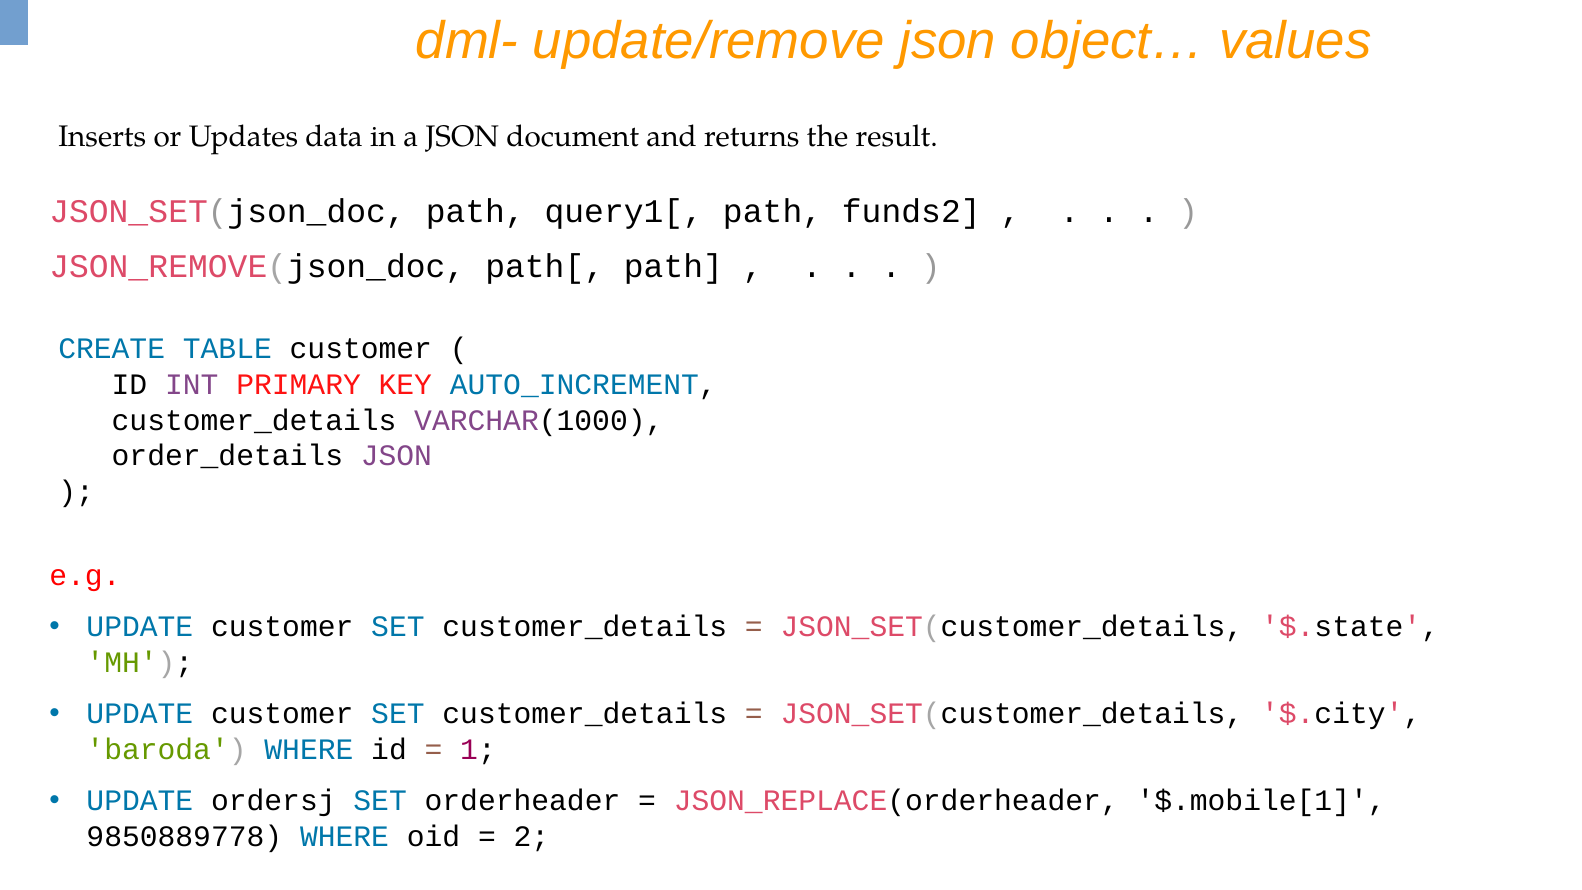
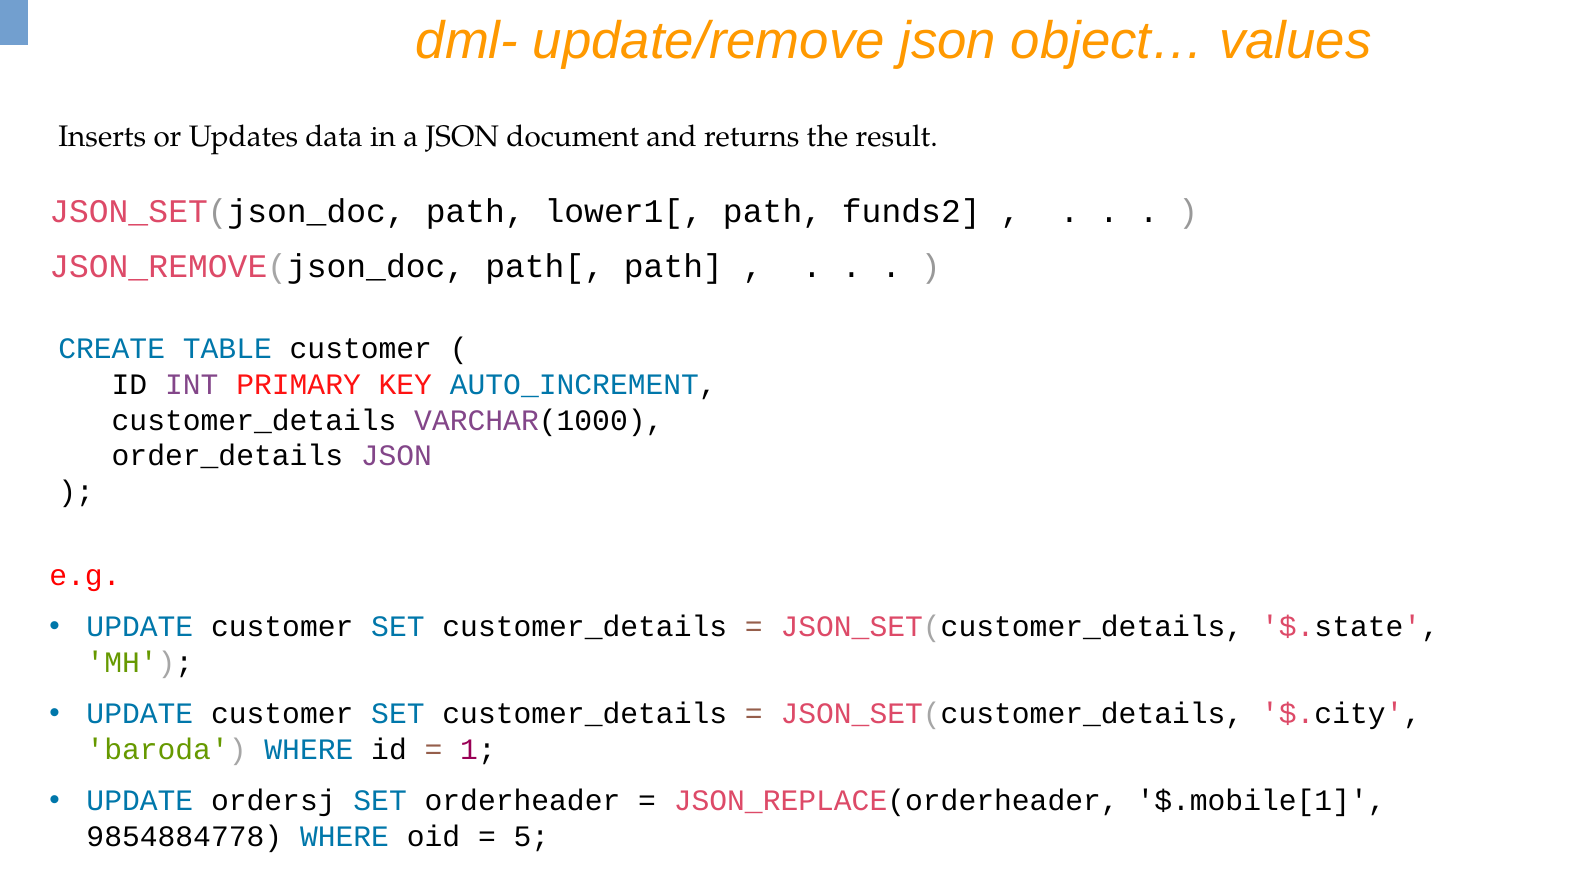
query1[: query1[ -> lower1[
9850889778: 9850889778 -> 9854884778
2: 2 -> 5
